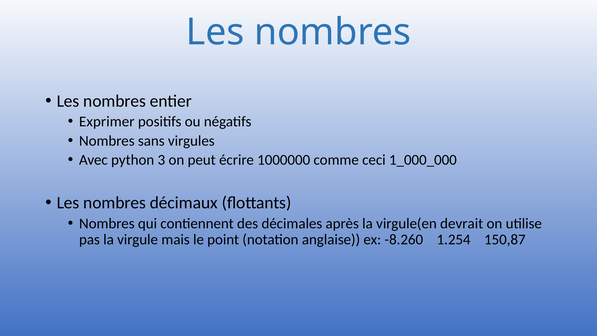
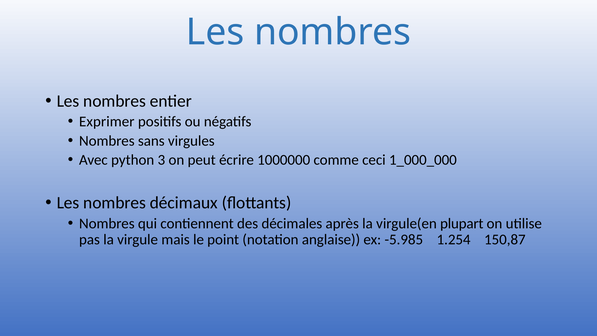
devrait: devrait -> plupart
-8.260: -8.260 -> -5.985
